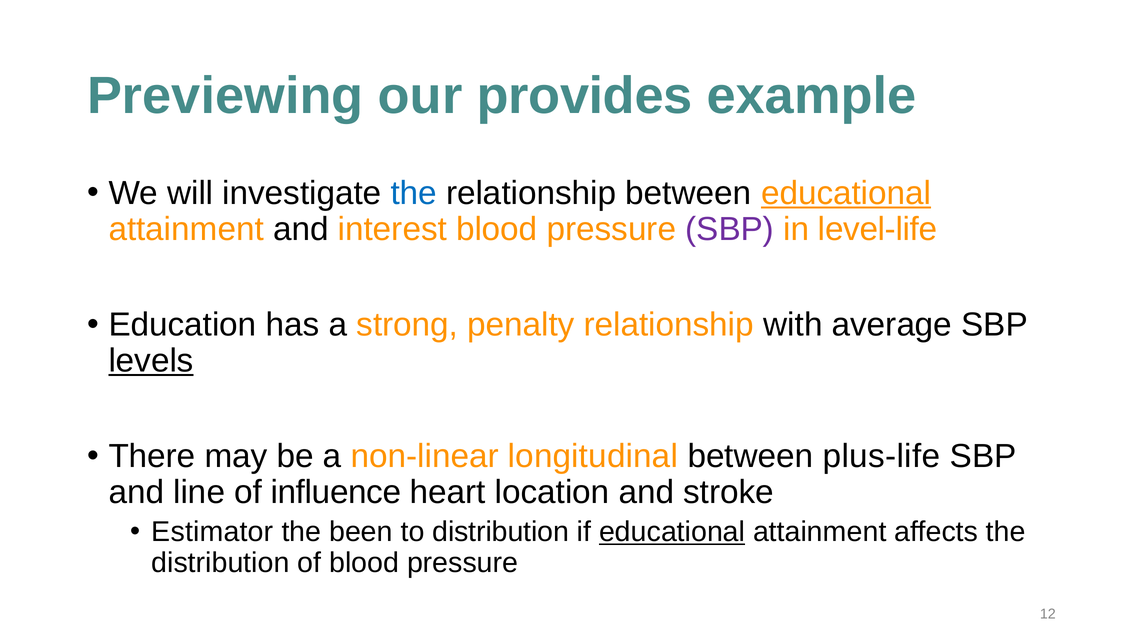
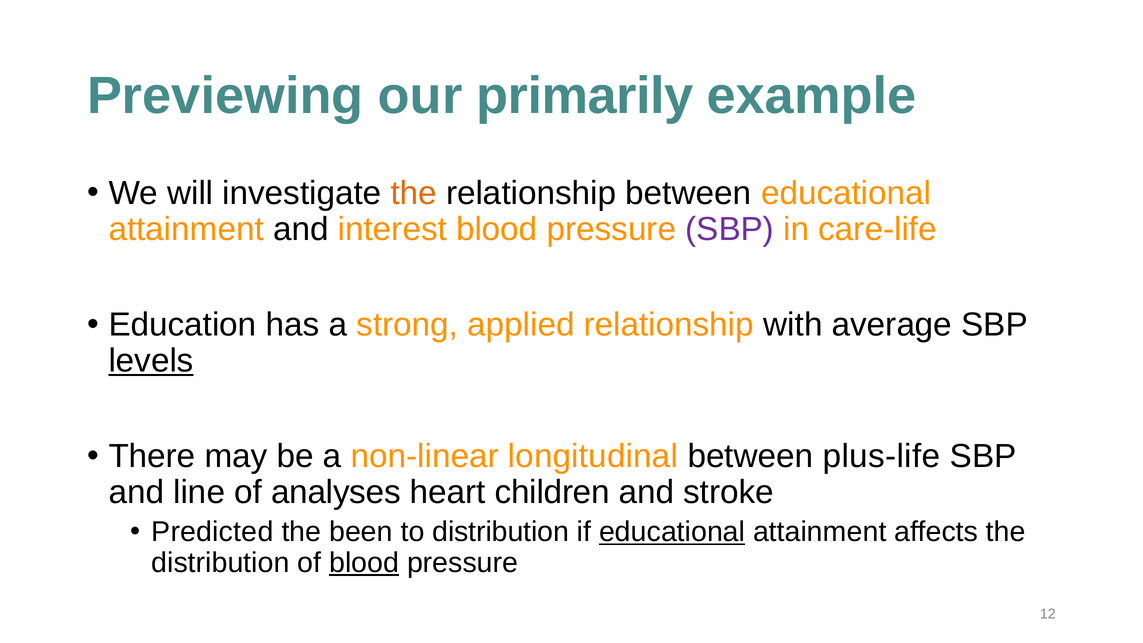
provides: provides -> primarily
the at (414, 193) colour: blue -> orange
educational at (846, 193) underline: present -> none
level-life: level-life -> care-life
penalty: penalty -> applied
influence: influence -> analyses
location: location -> children
Estimator: Estimator -> Predicted
blood at (364, 563) underline: none -> present
